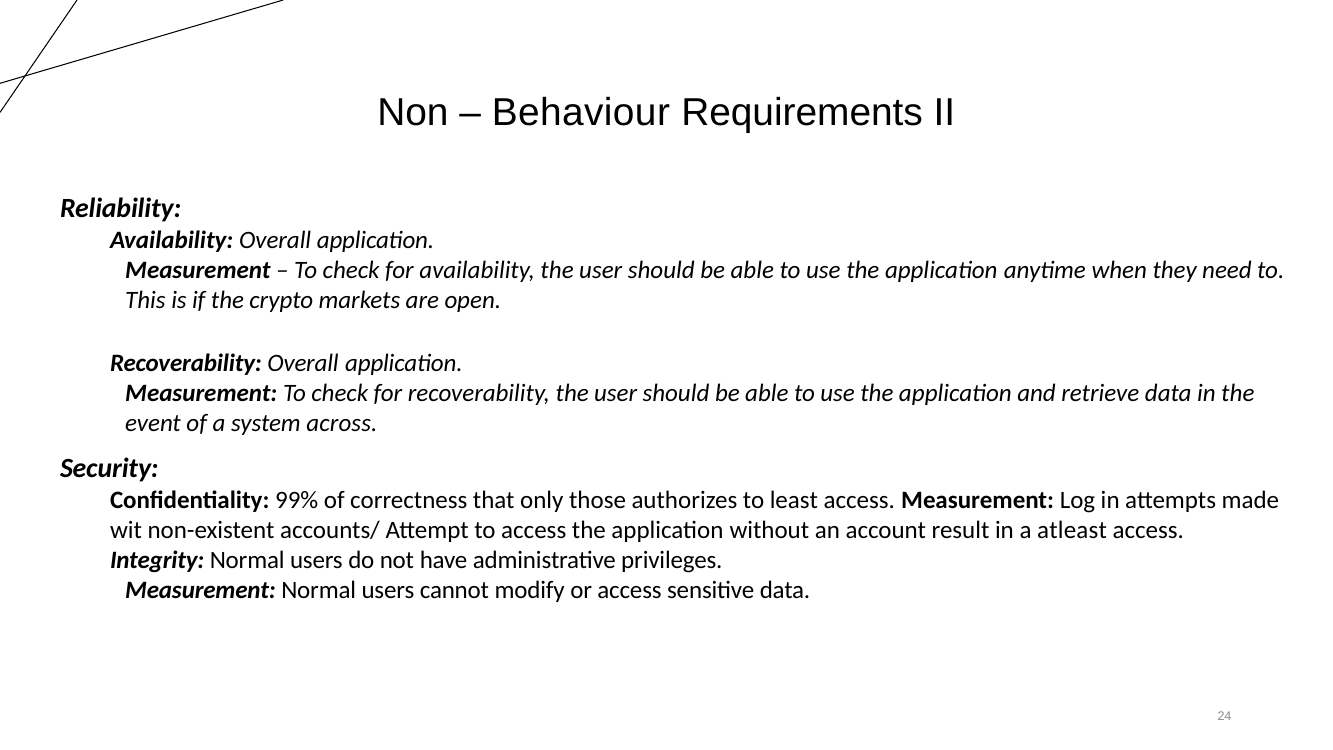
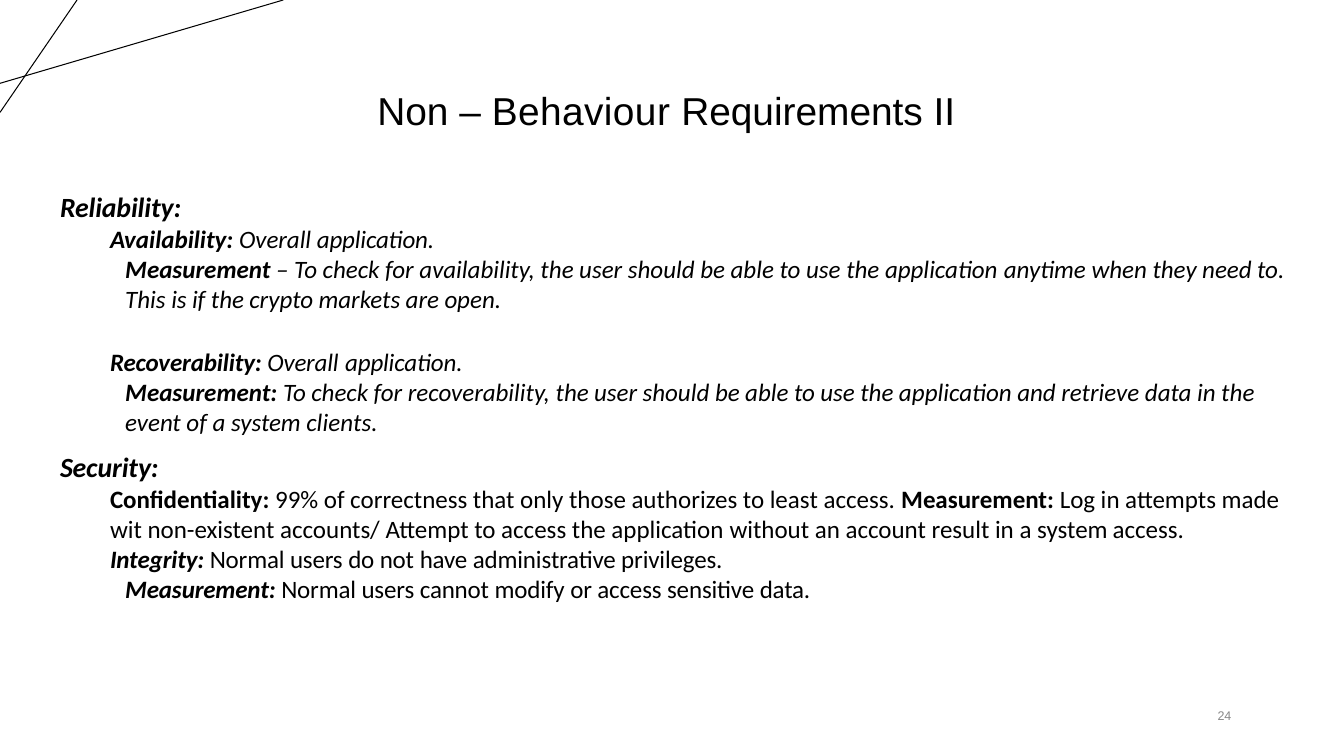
across: across -> clients
in a atleast: atleast -> system
